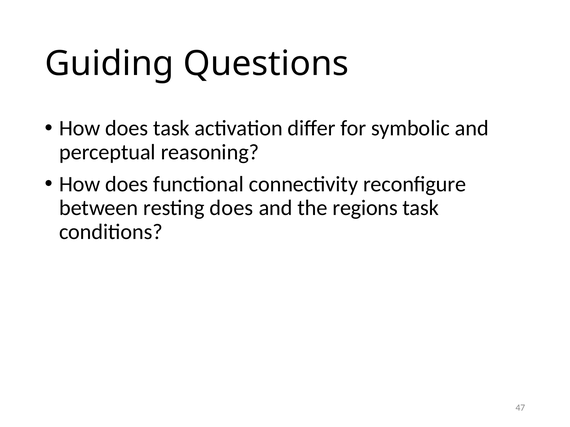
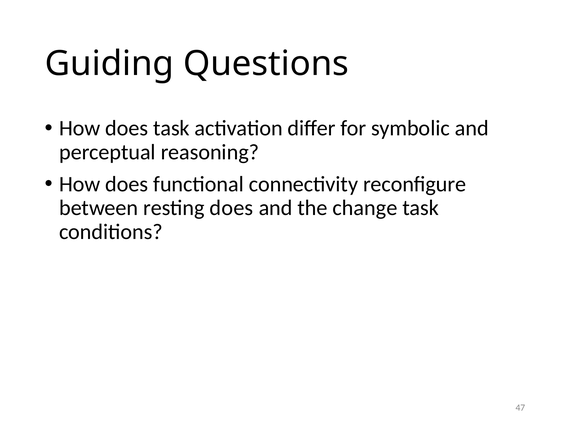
regions: regions -> change
